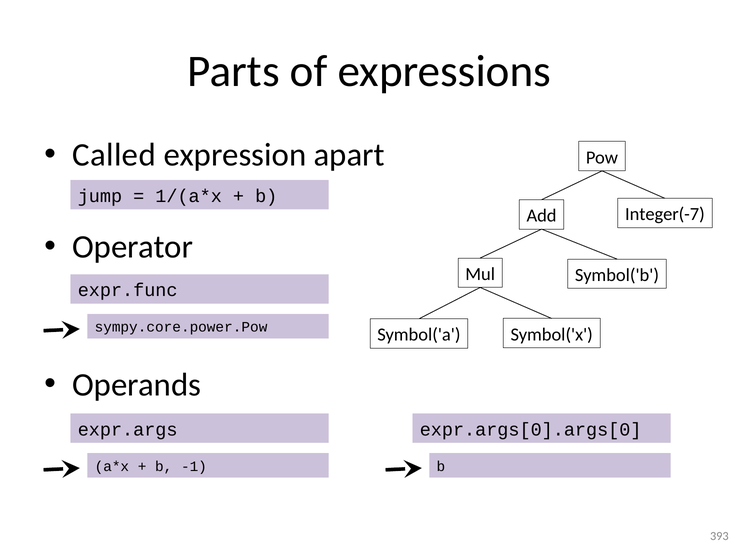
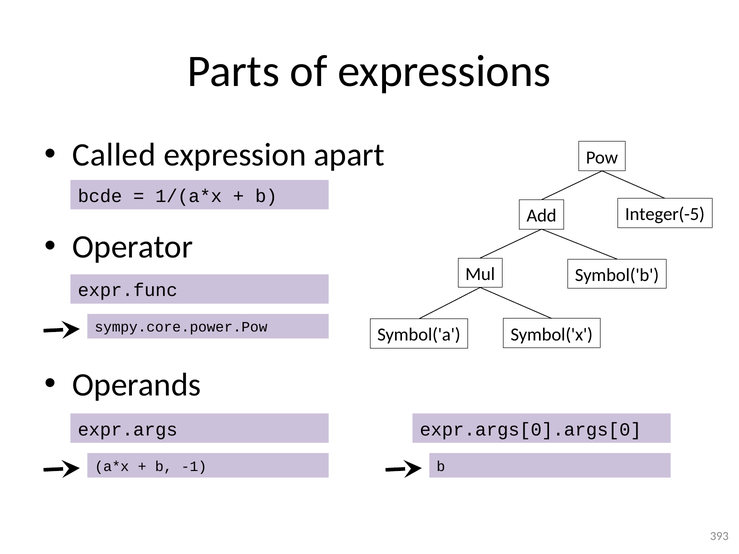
jump: jump -> bcde
Integer(-7: Integer(-7 -> Integer(-5
